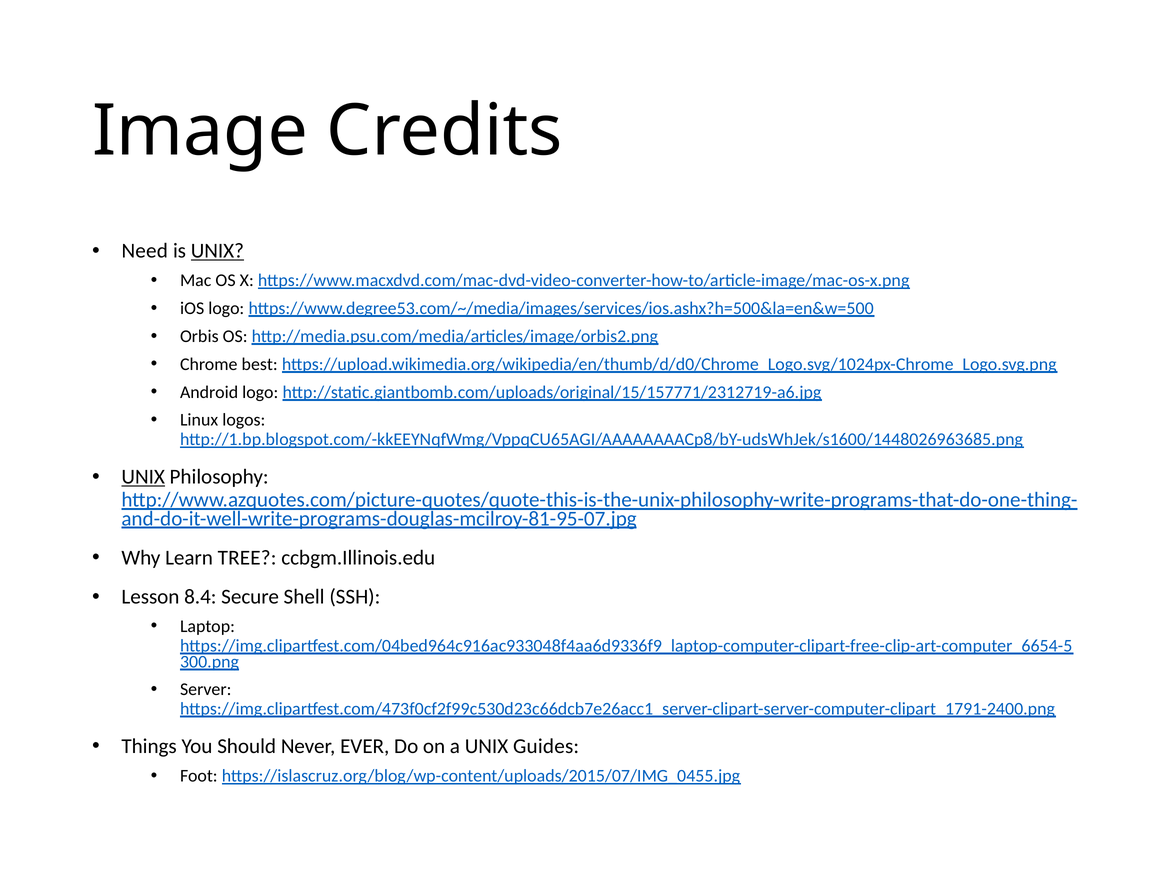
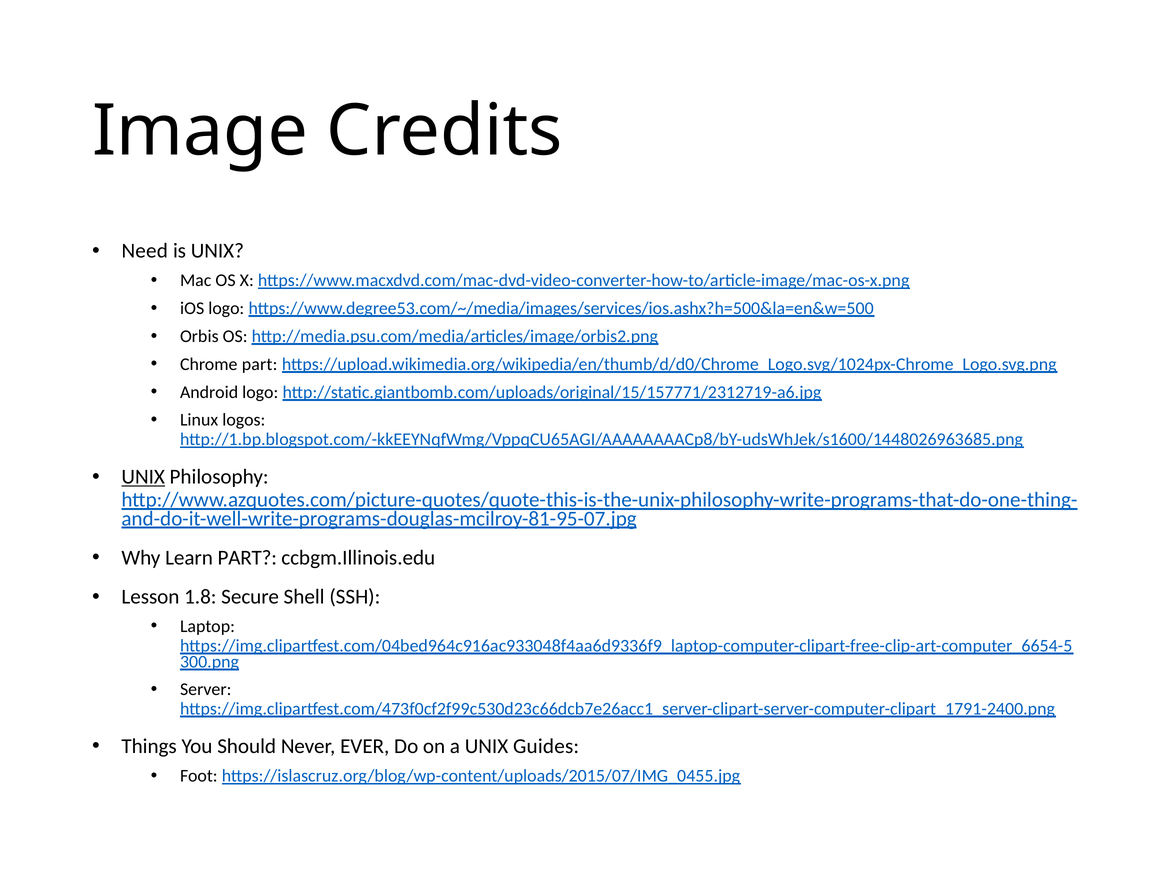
UNIX at (217, 251) underline: present -> none
Chrome best: best -> part
Learn TREE: TREE -> PART
8.4: 8.4 -> 1.8
